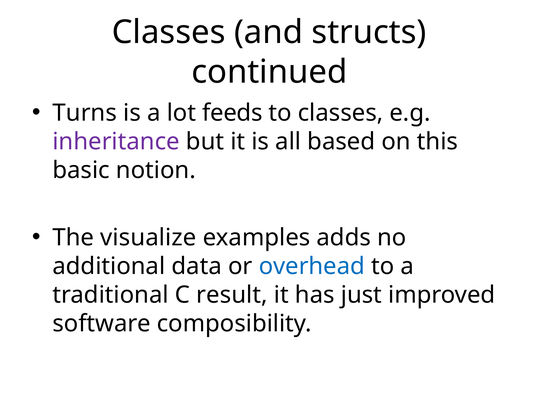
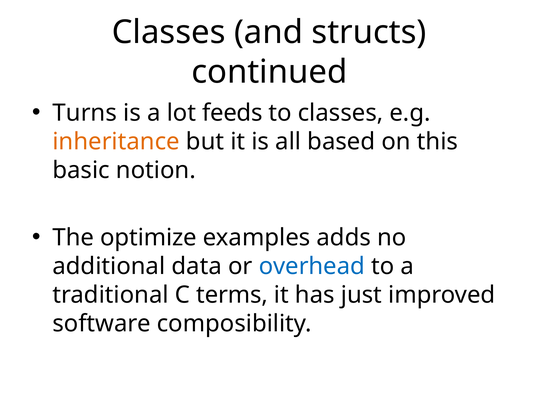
inheritance colour: purple -> orange
visualize: visualize -> optimize
result: result -> terms
